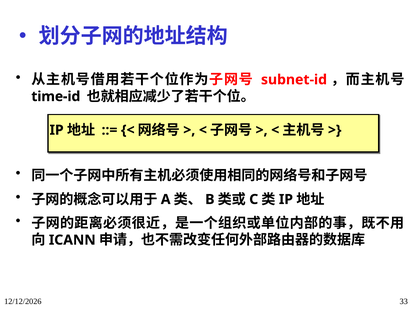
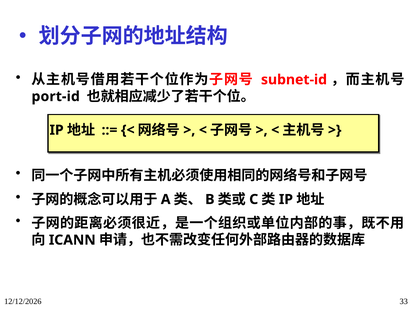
time-id: time-id -> port-id
